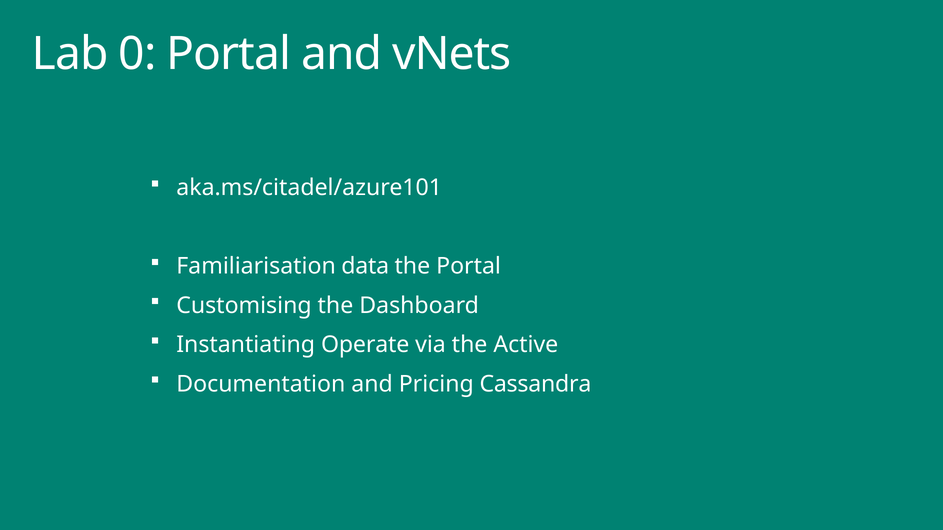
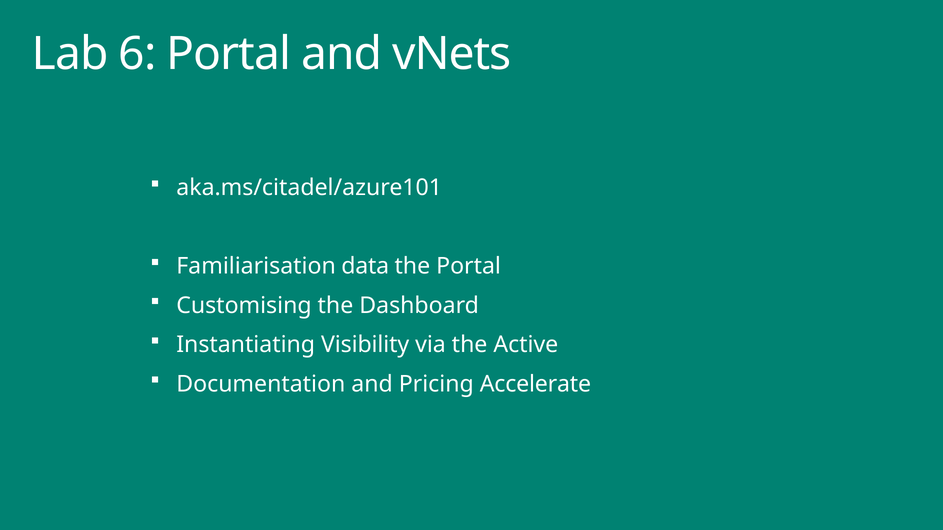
0: 0 -> 6
Operate: Operate -> Visibility
Cassandra: Cassandra -> Accelerate
